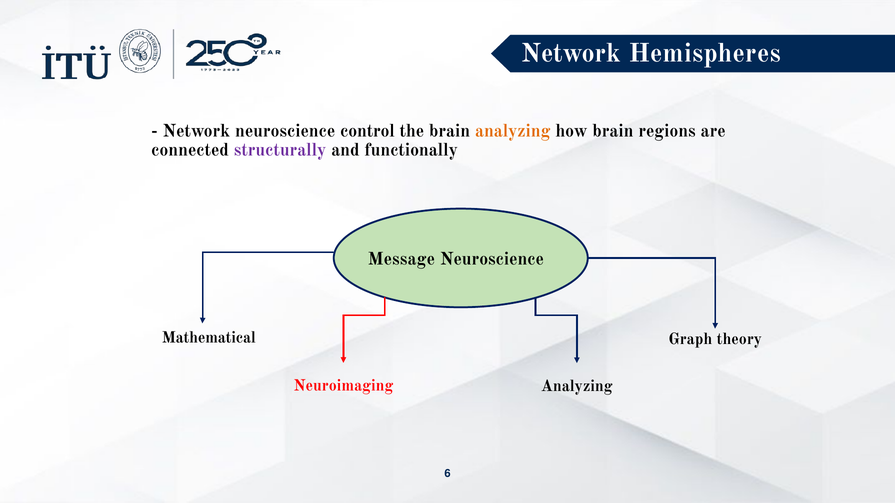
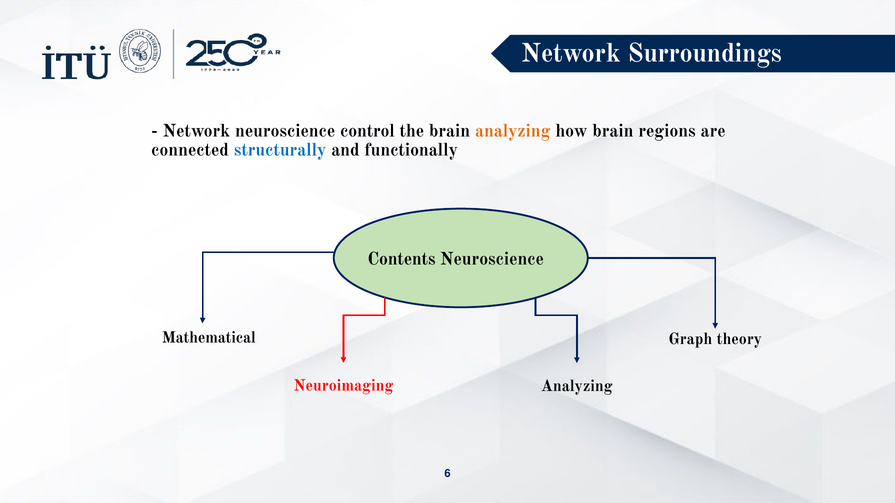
Hemispheres: Hemispheres -> Surroundings
structurally colour: purple -> blue
Message: Message -> Contents
